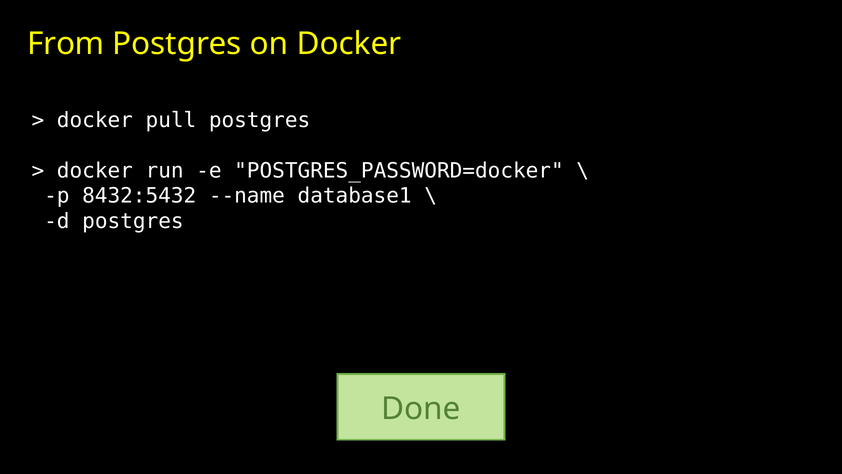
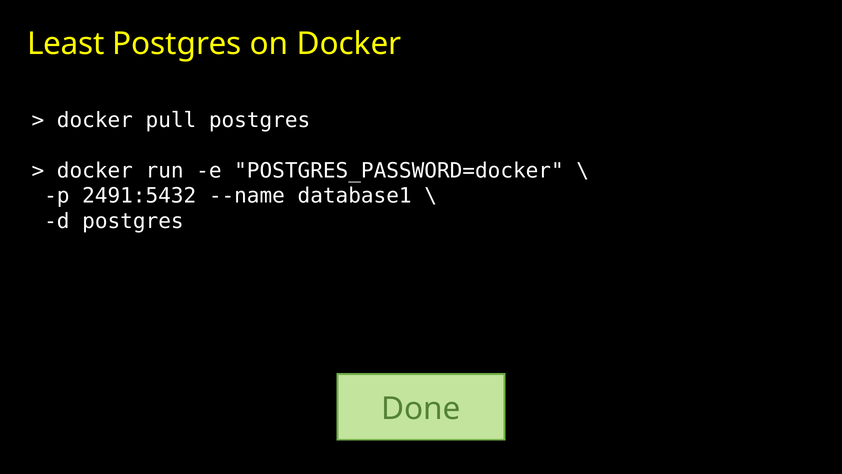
From: From -> Least
8432:5432: 8432:5432 -> 2491:5432
